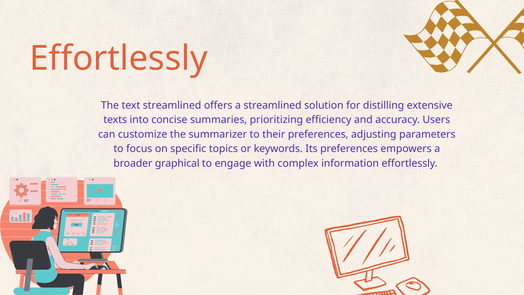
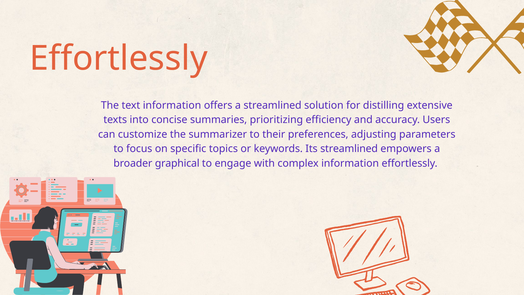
text streamlined: streamlined -> information
Its preferences: preferences -> streamlined
